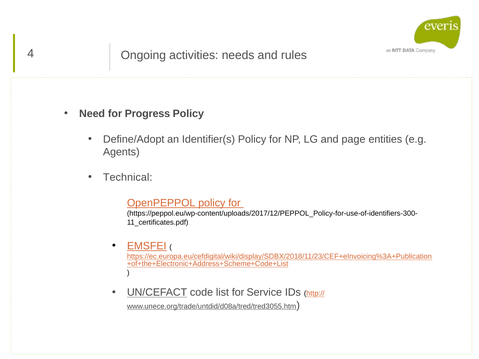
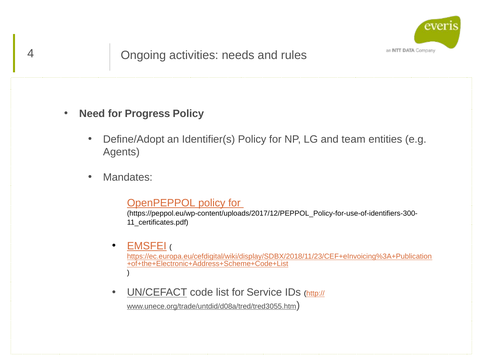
page: page -> team
Technical: Technical -> Mandates
